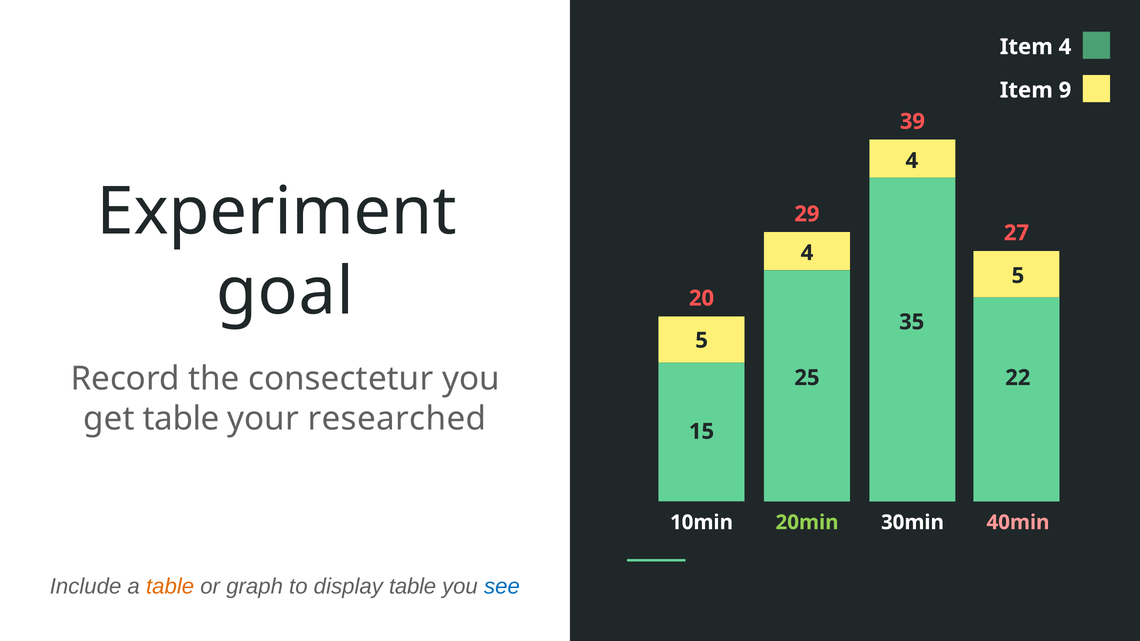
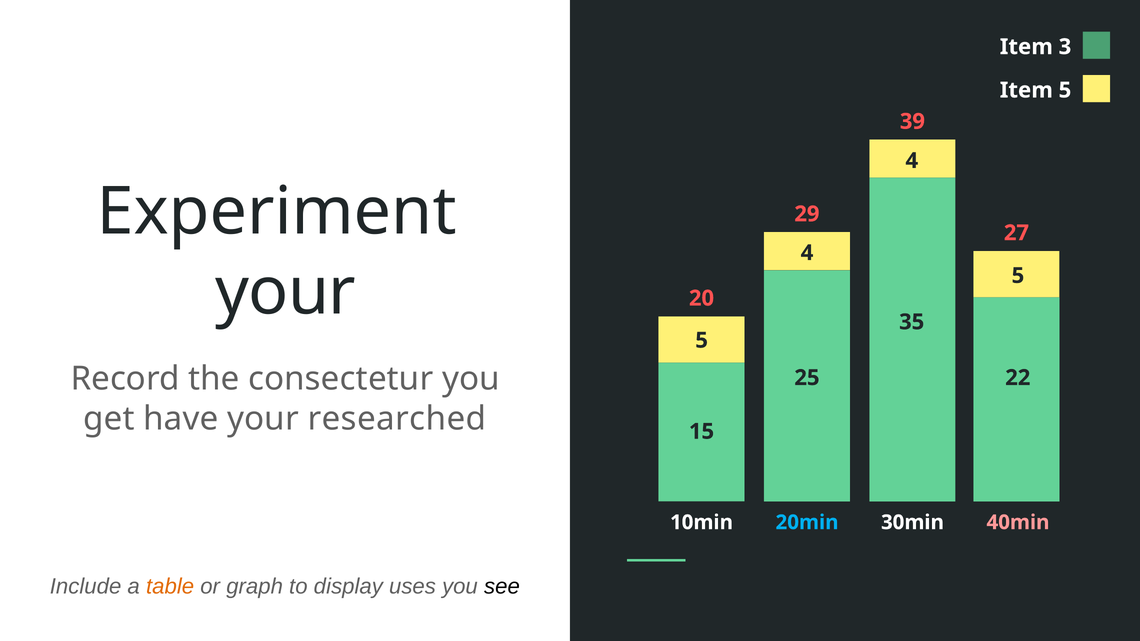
Item 4: 4 -> 3
Item 9: 9 -> 5
goal at (285, 292): goal -> your
get table: table -> have
20min colour: light green -> light blue
display table: table -> uses
see colour: blue -> black
